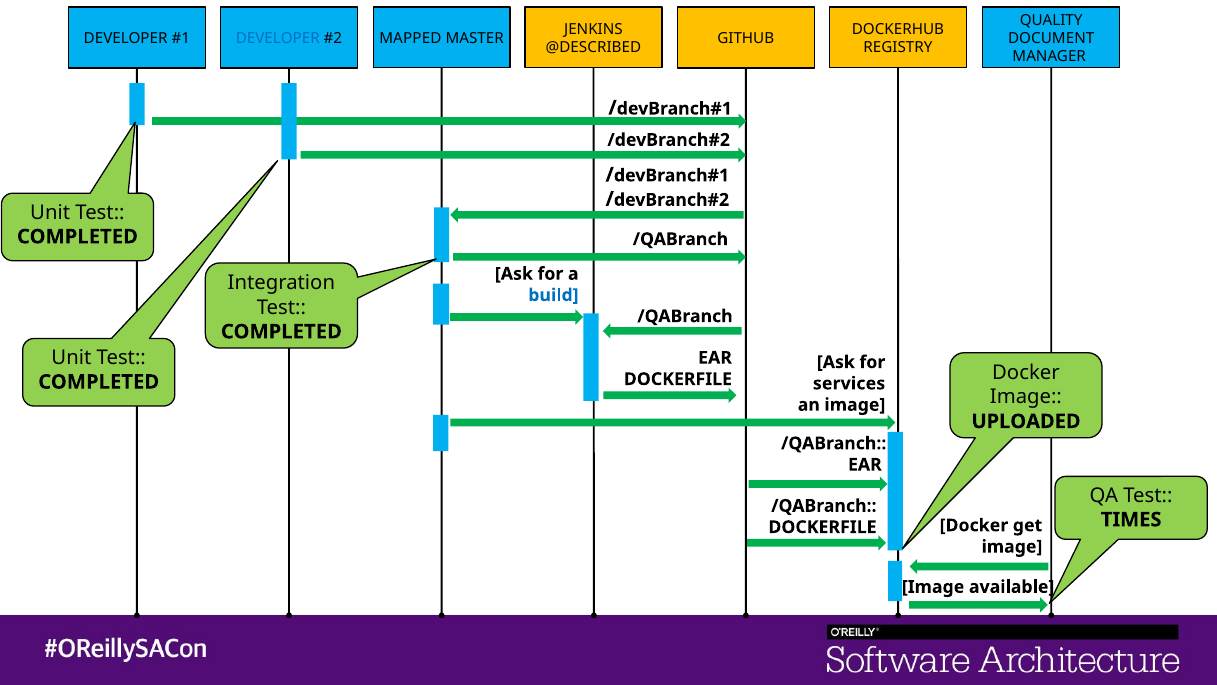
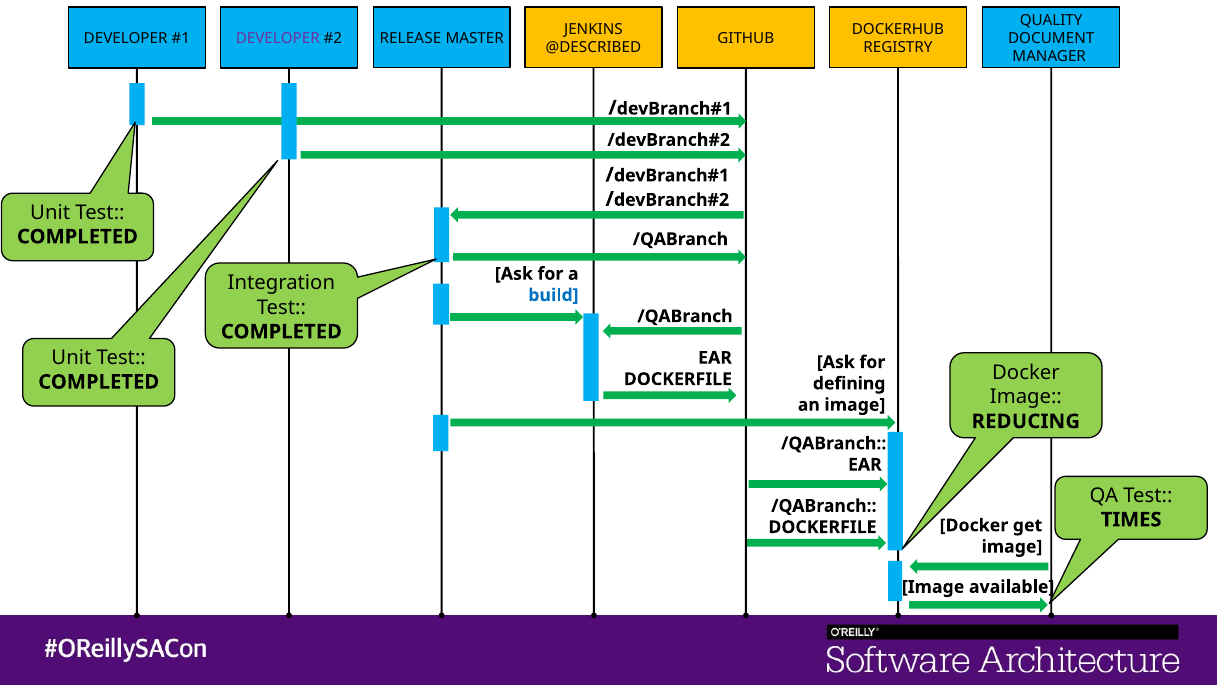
DEVELOPER at (278, 39) colour: blue -> purple
MAPPED: MAPPED -> RELEASE
services: services -> defining
UPLOADED: UPLOADED -> REDUCING
